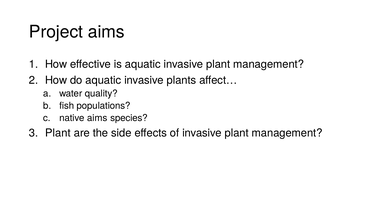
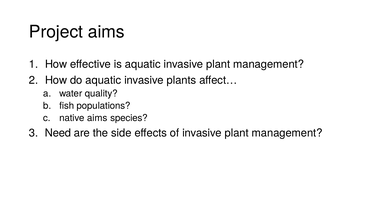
Plant at (58, 133): Plant -> Need
